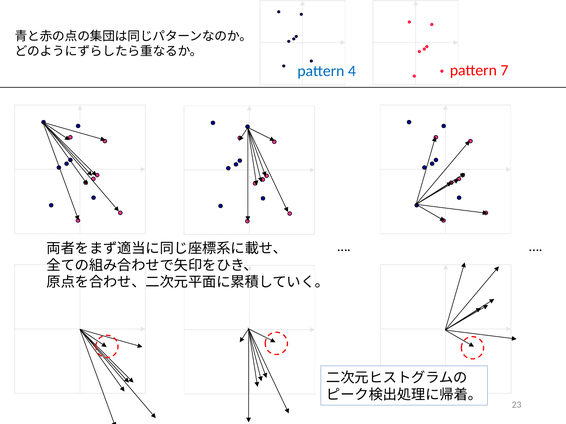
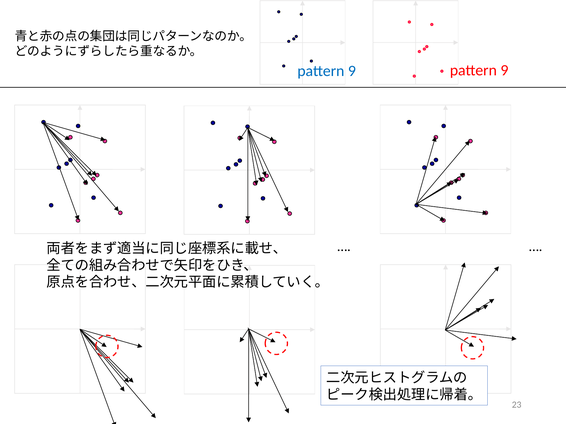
4 at (352, 71): 4 -> 9
7 at (504, 70): 7 -> 9
